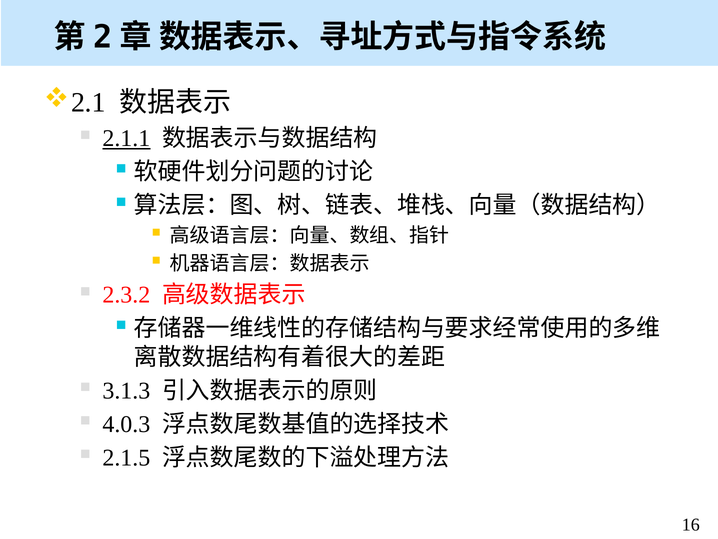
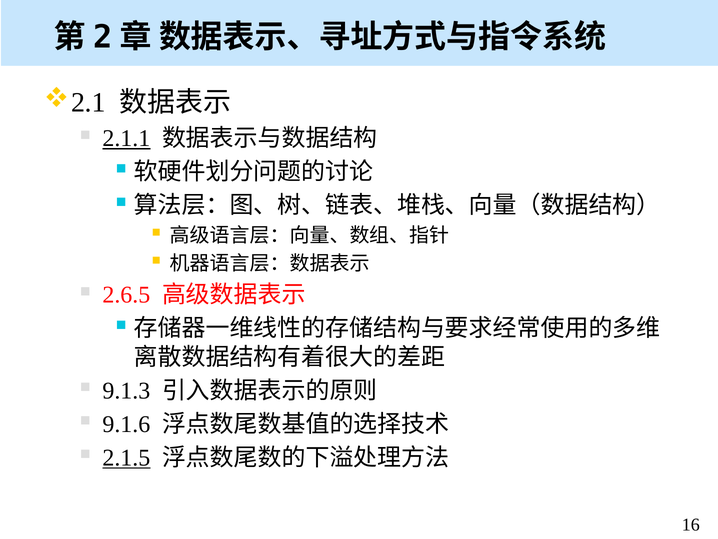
2.3.2: 2.3.2 -> 2.6.5
3.1.3: 3.1.3 -> 9.1.3
4.0.3: 4.0.3 -> 9.1.6
2.1.5 underline: none -> present
